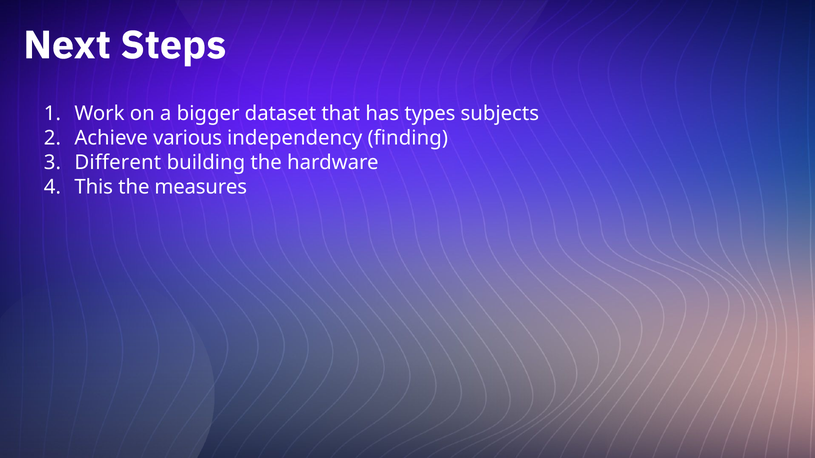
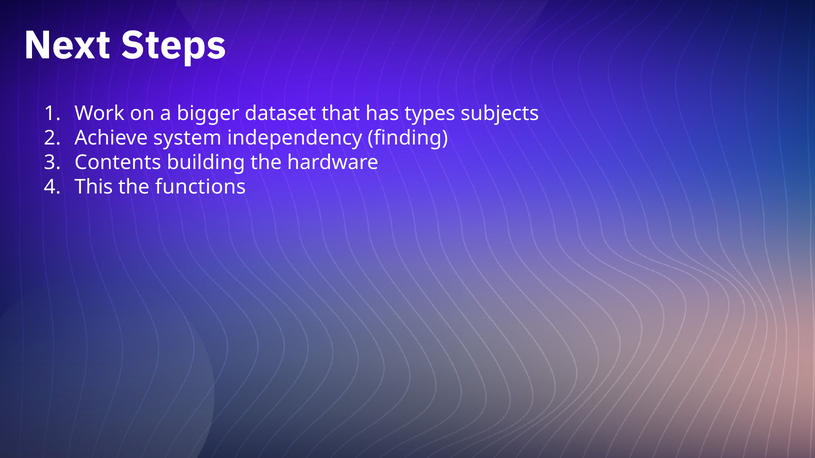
various: various -> system
Different: Different -> Contents
measures: measures -> functions
